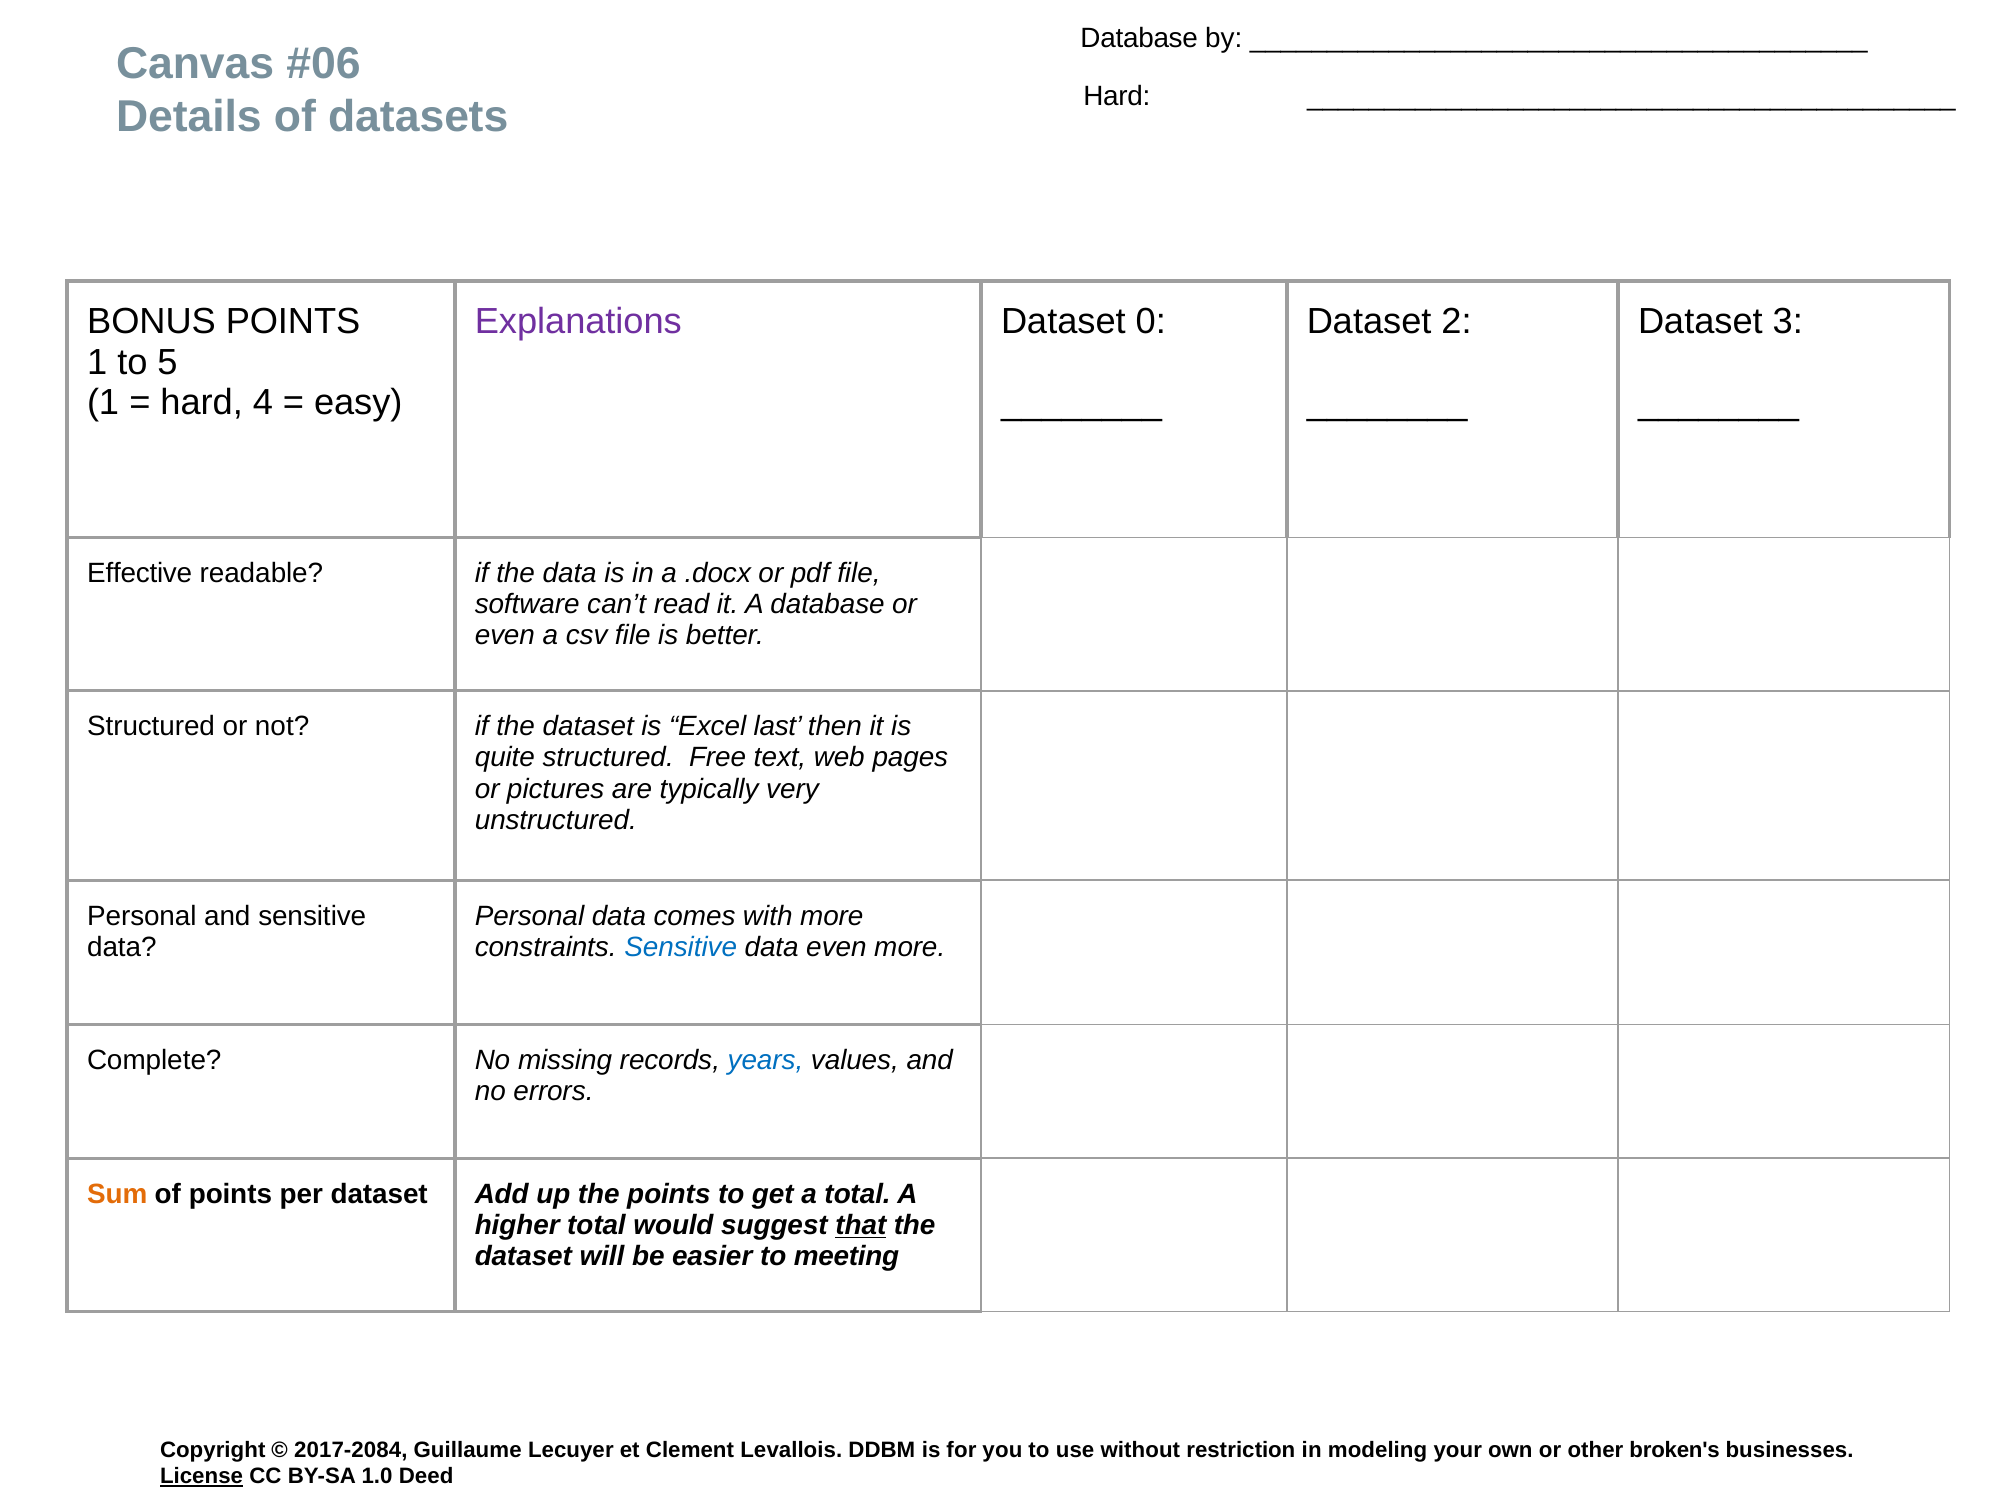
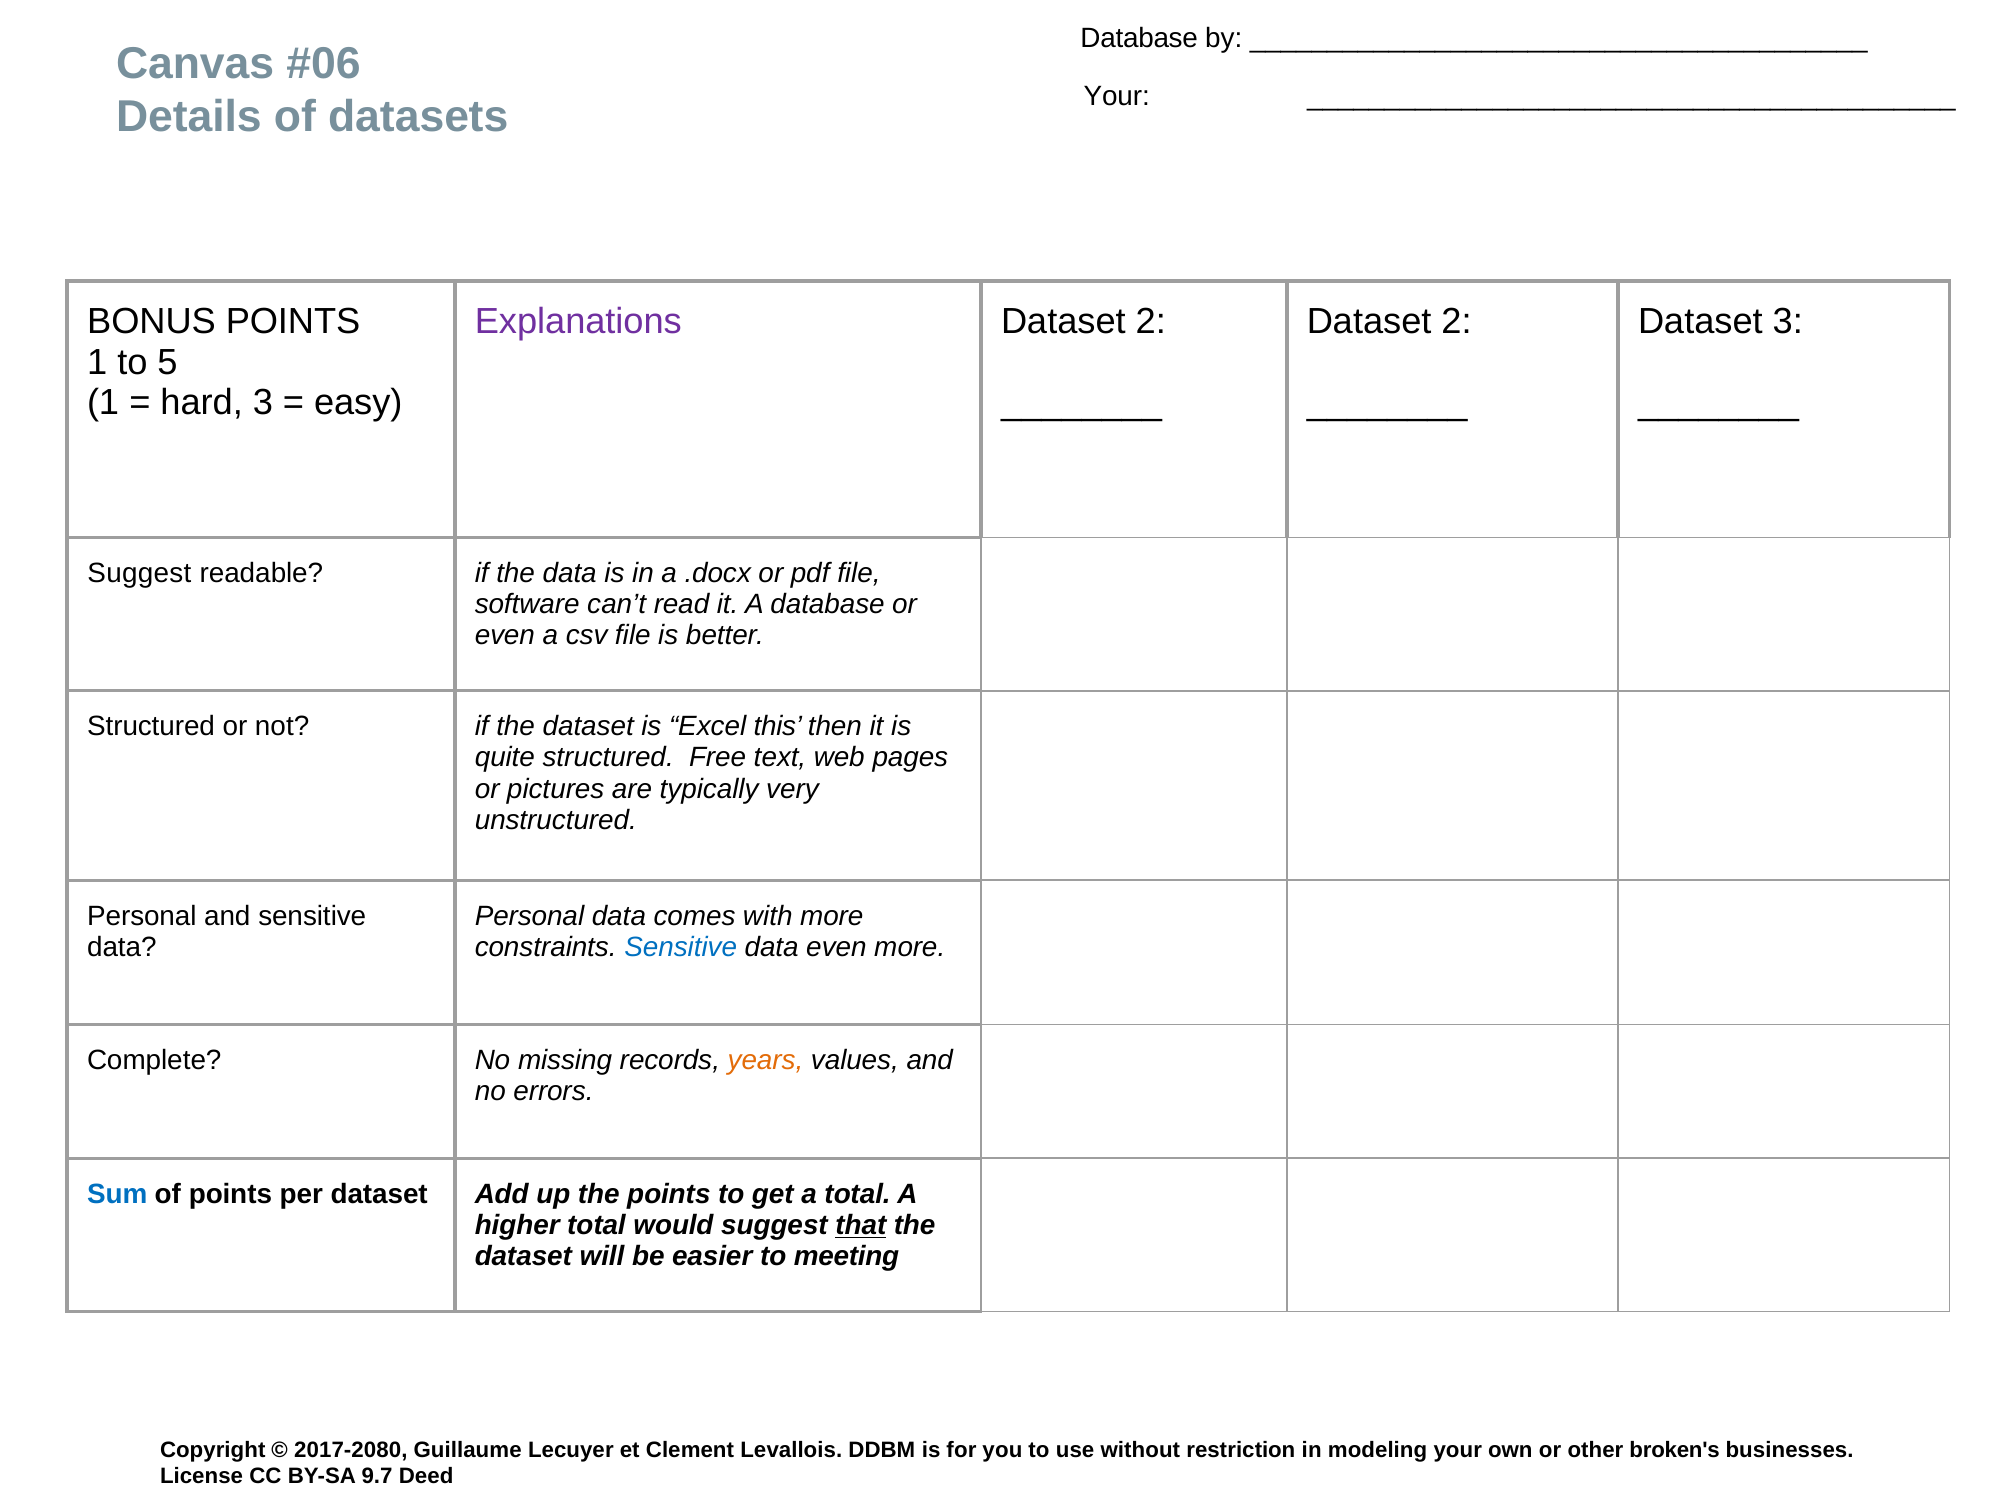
Hard at (1117, 97): Hard -> Your
0 at (1151, 322): 0 -> 2
hard 4: 4 -> 3
Effective at (140, 573): Effective -> Suggest
last: last -> this
years colour: blue -> orange
Sum colour: orange -> blue
2017-2084: 2017-2084 -> 2017-2080
License underline: present -> none
1.0: 1.0 -> 9.7
